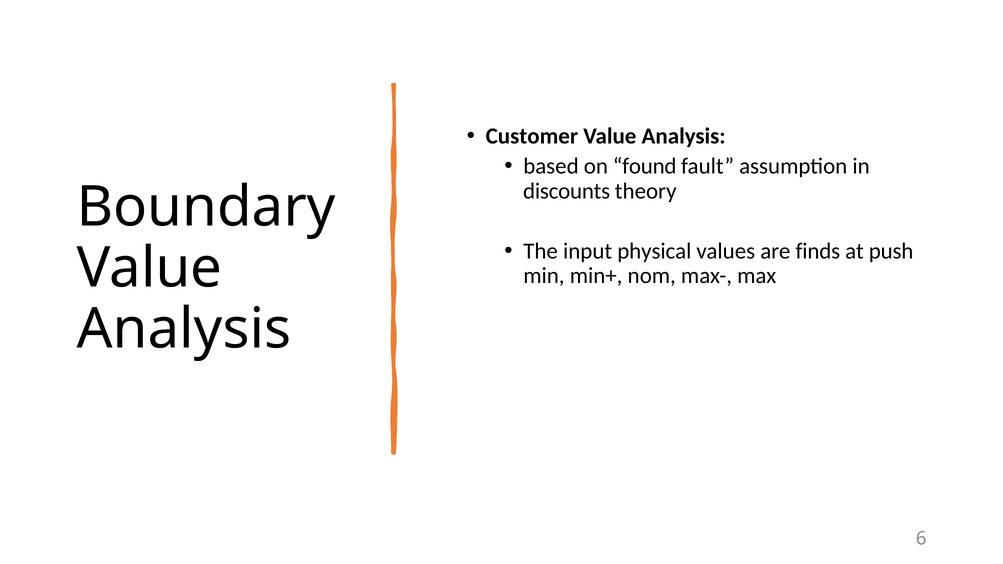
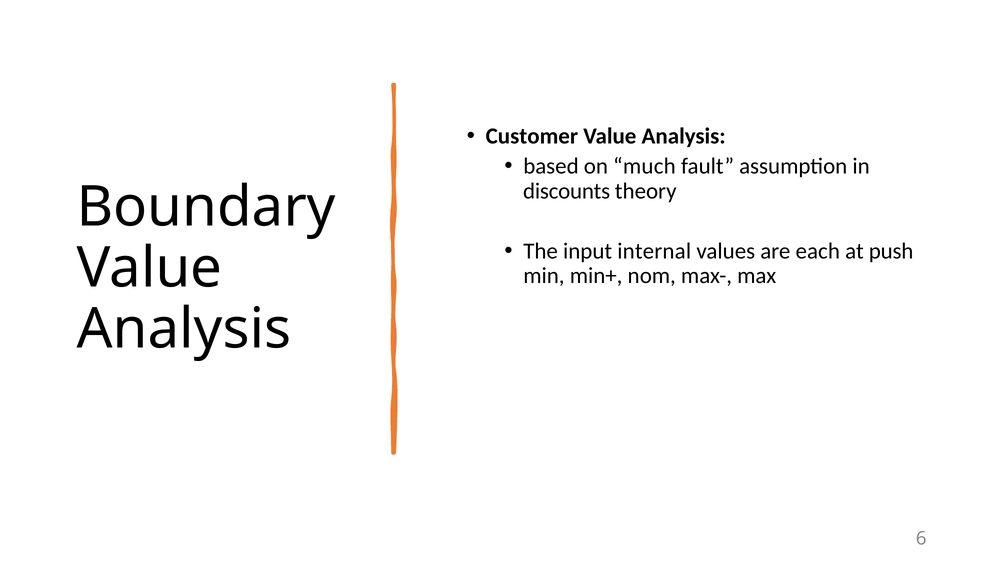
found: found -> much
physical: physical -> internal
finds: finds -> each
